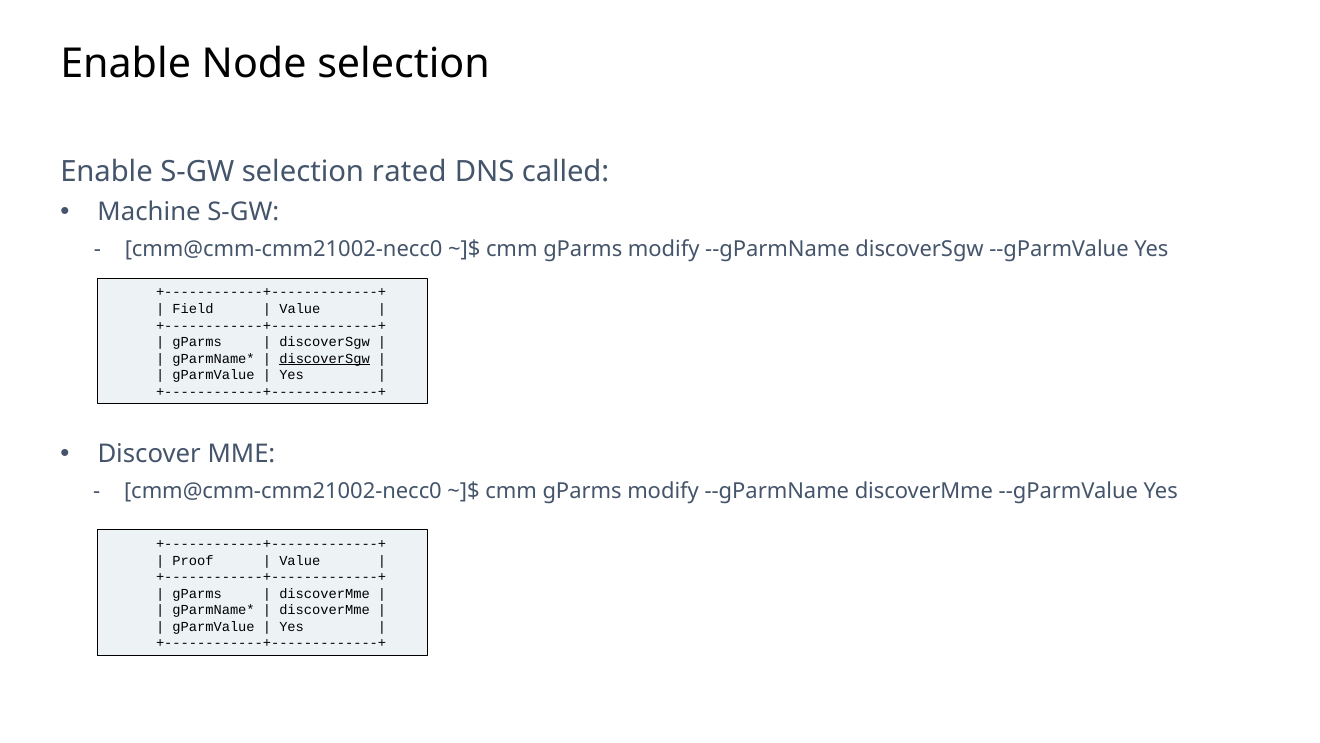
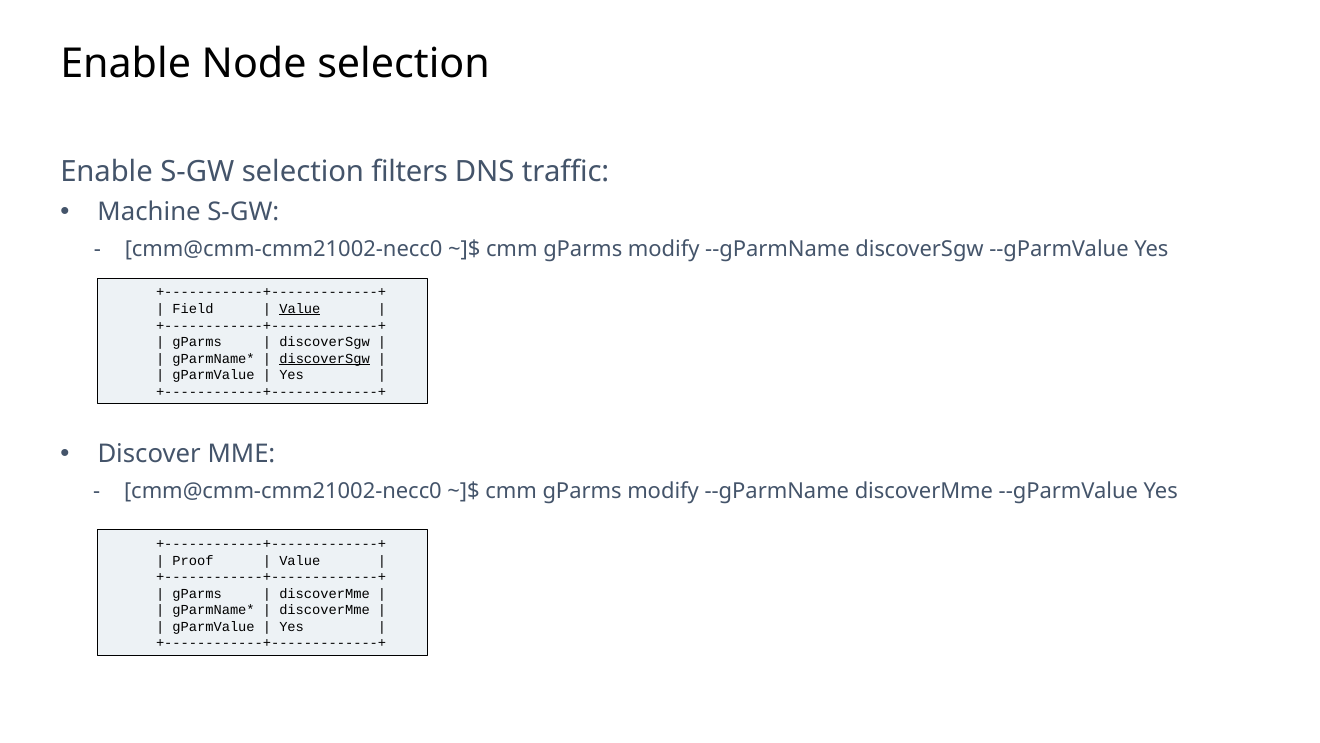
rated: rated -> filters
called: called -> traffic
Value at (300, 309) underline: none -> present
